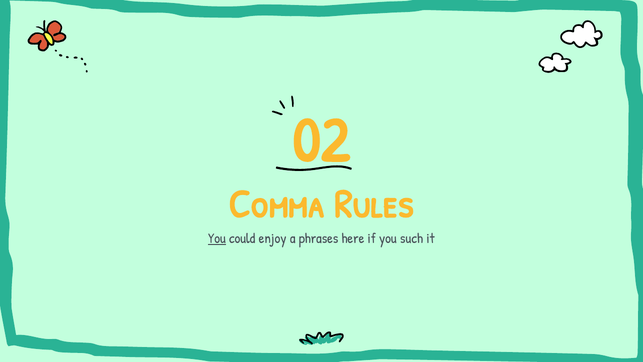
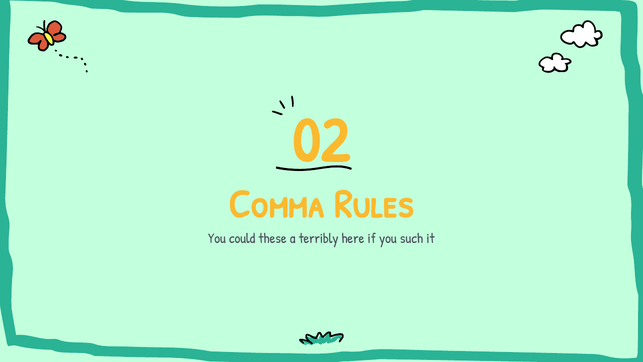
You at (217, 238) underline: present -> none
enjoy: enjoy -> these
phrases: phrases -> terribly
